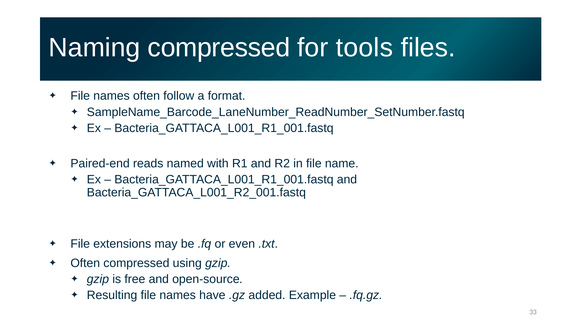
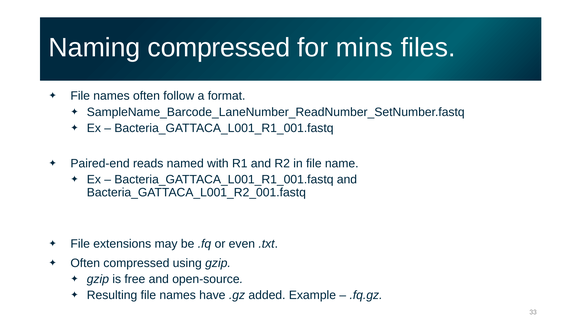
tools: tools -> mins
